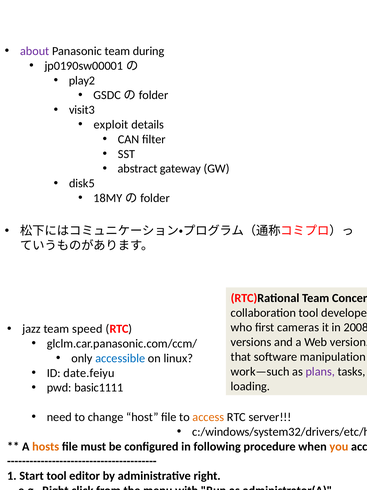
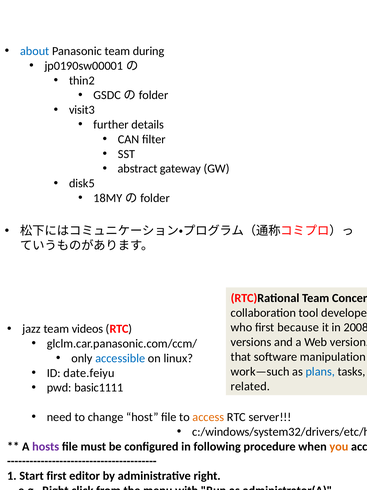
about colour: purple -> blue
play2: play2 -> thin2
exploit: exploit -> further
cameras: cameras -> because
speed: speed -> videos
plans colour: purple -> blue
loading: loading -> related
hosts at (46, 446) colour: orange -> purple
Start tool: tool -> first
